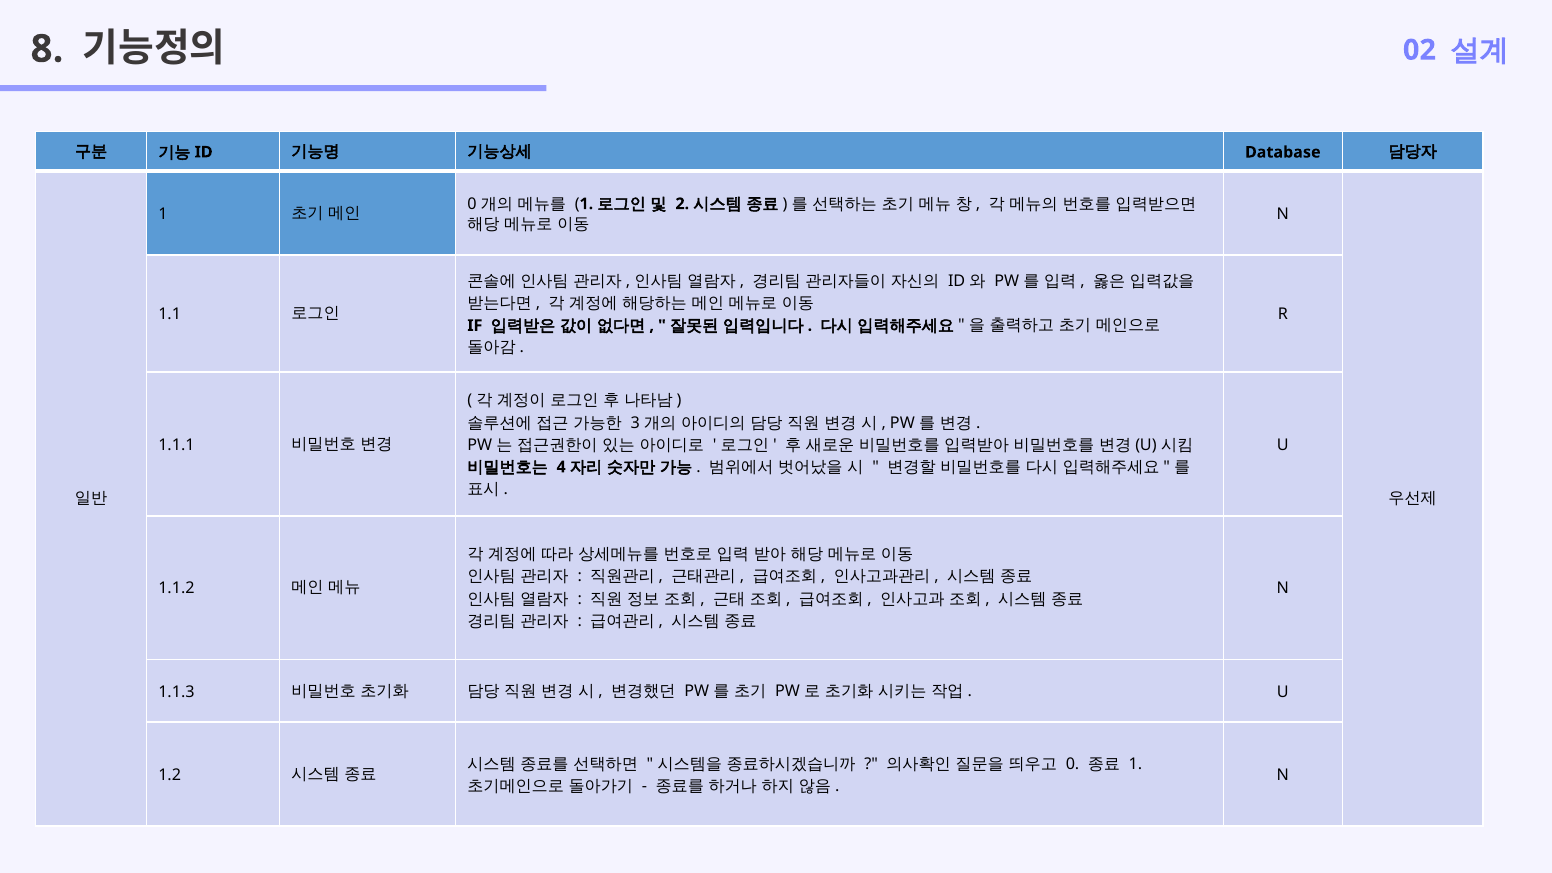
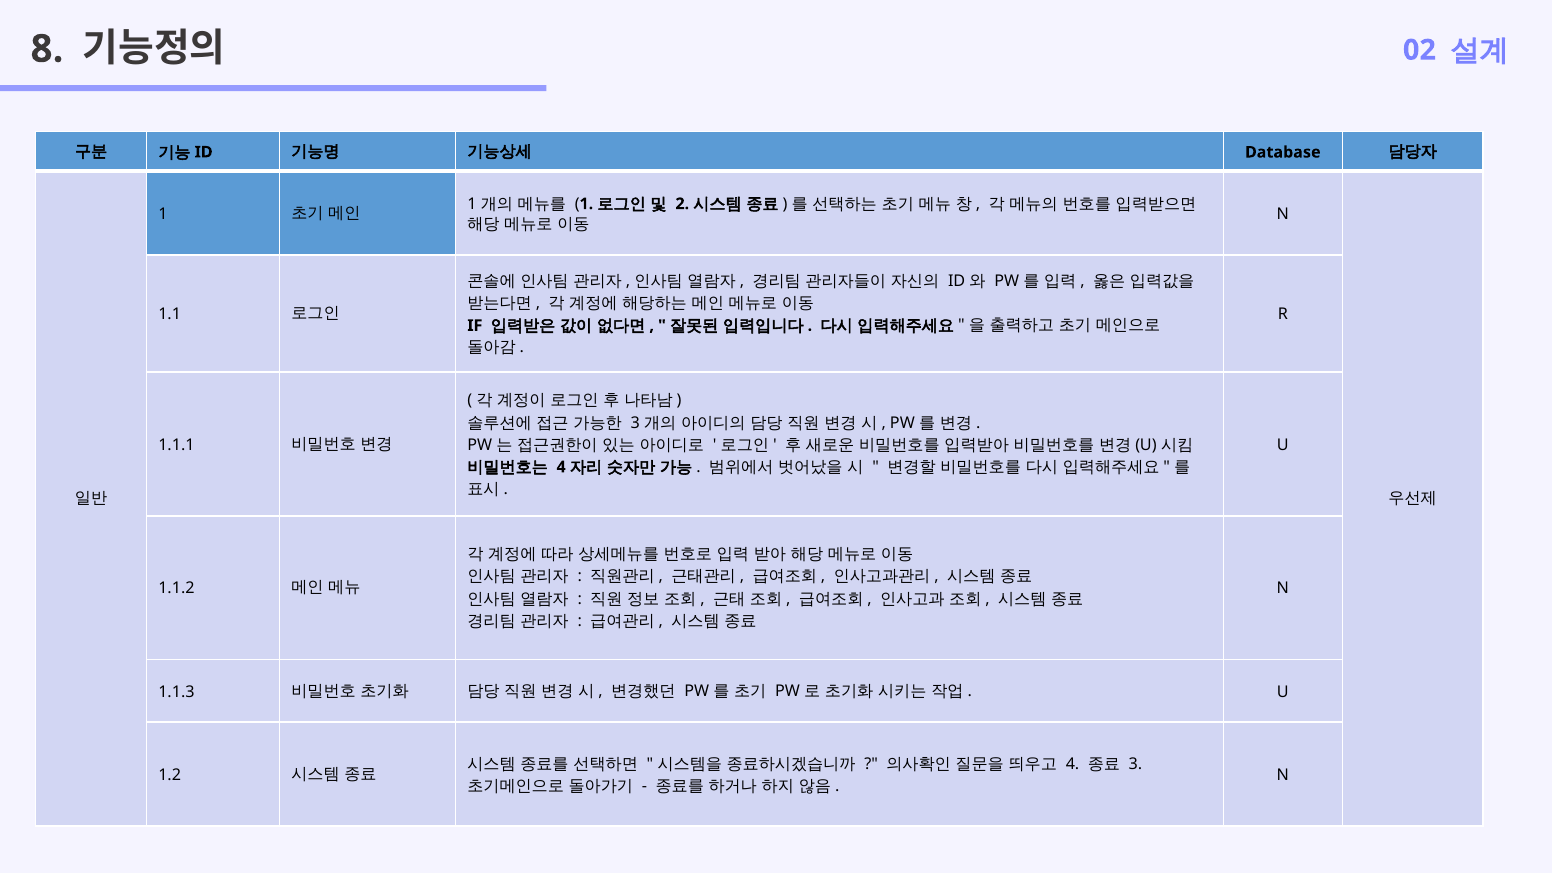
0 at (472, 204): 0 -> 1
0 at (1073, 764): 0 -> 4
1 at (1135, 764): 1 -> 3
